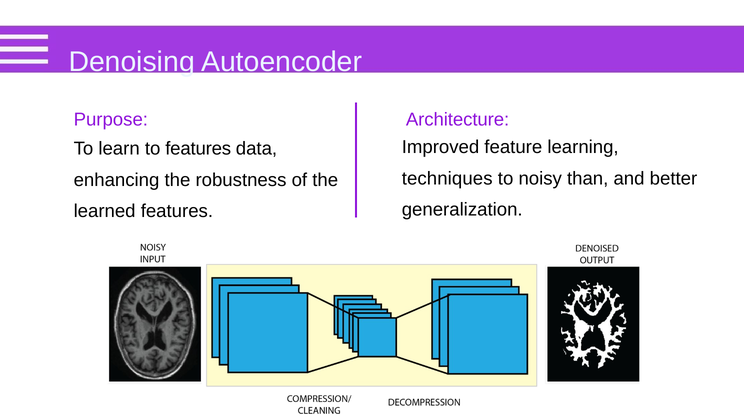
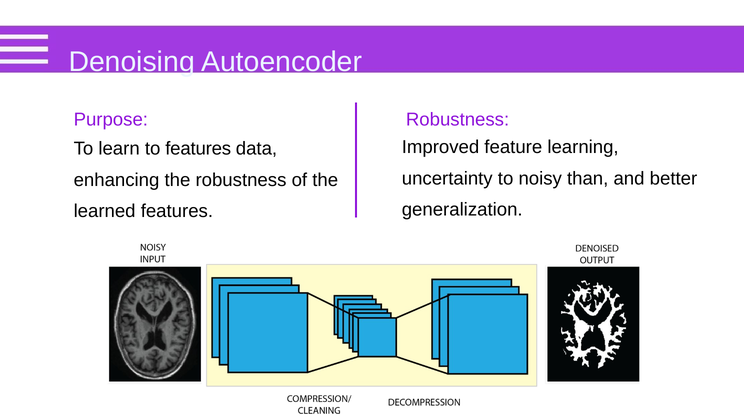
Architecture at (458, 119): Architecture -> Robustness
techniques: techniques -> uncertainty
